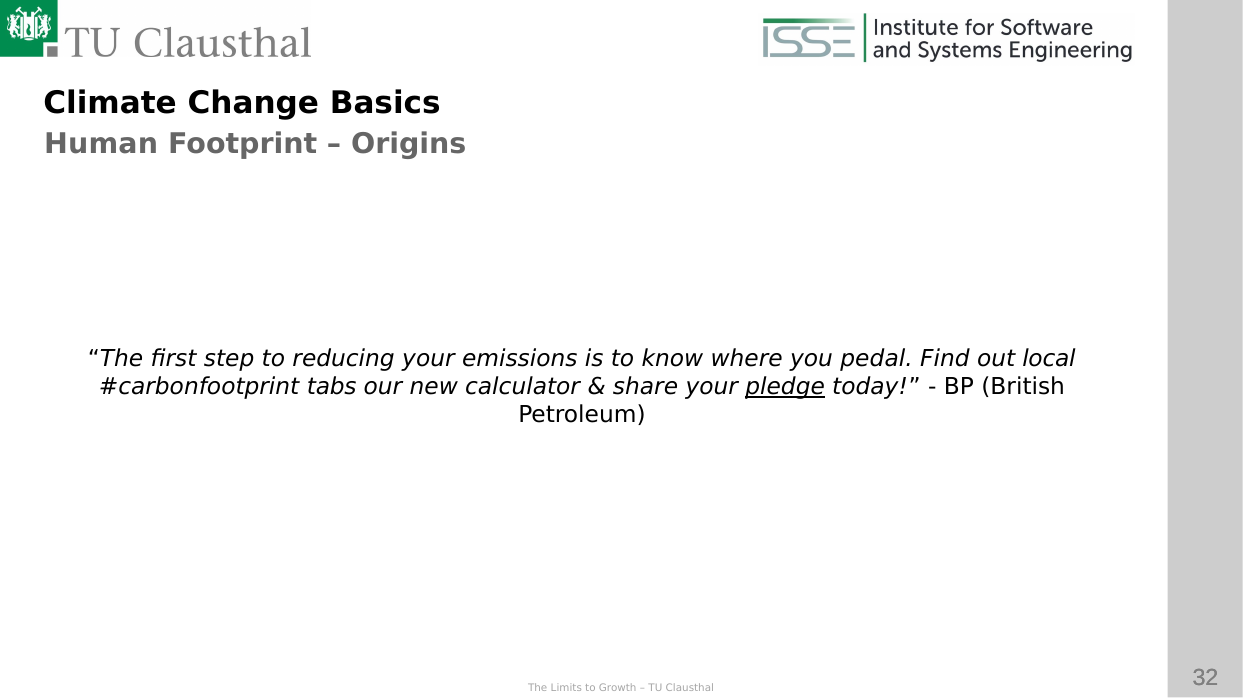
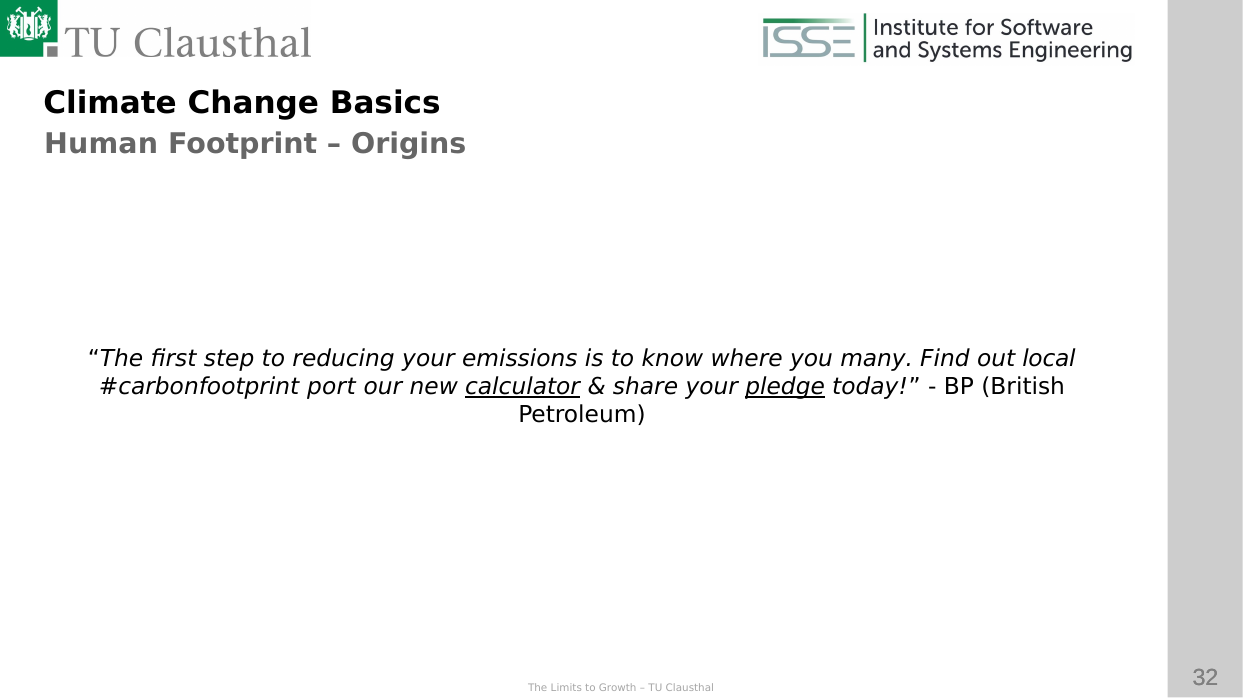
pedal: pedal -> many
tabs: tabs -> port
calculator underline: none -> present
